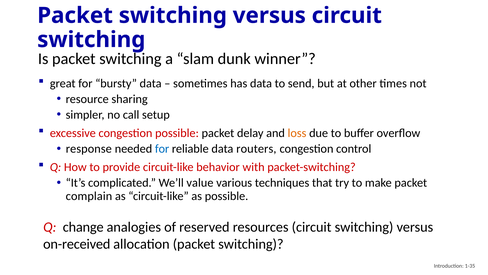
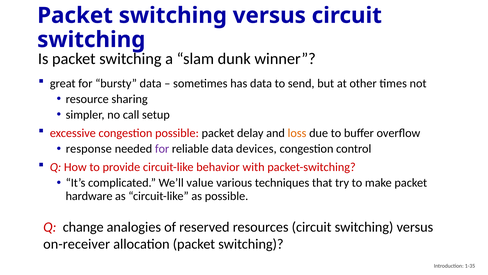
for at (162, 149) colour: blue -> purple
routers: routers -> devices
complain: complain -> hardware
on-received: on-received -> on-receiver
